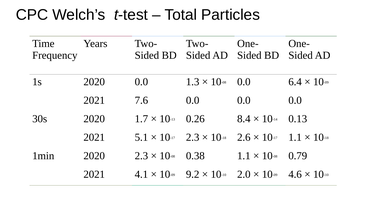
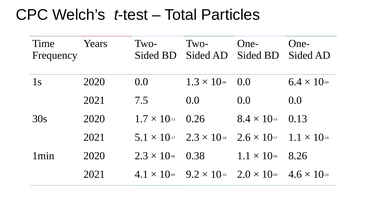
7.6: 7.6 -> 7.5
0.79: 0.79 -> 8.26
